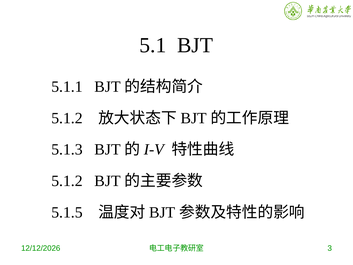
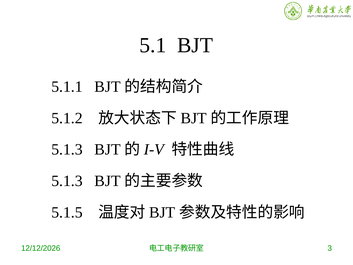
5.1.2 at (67, 181): 5.1.2 -> 5.1.3
